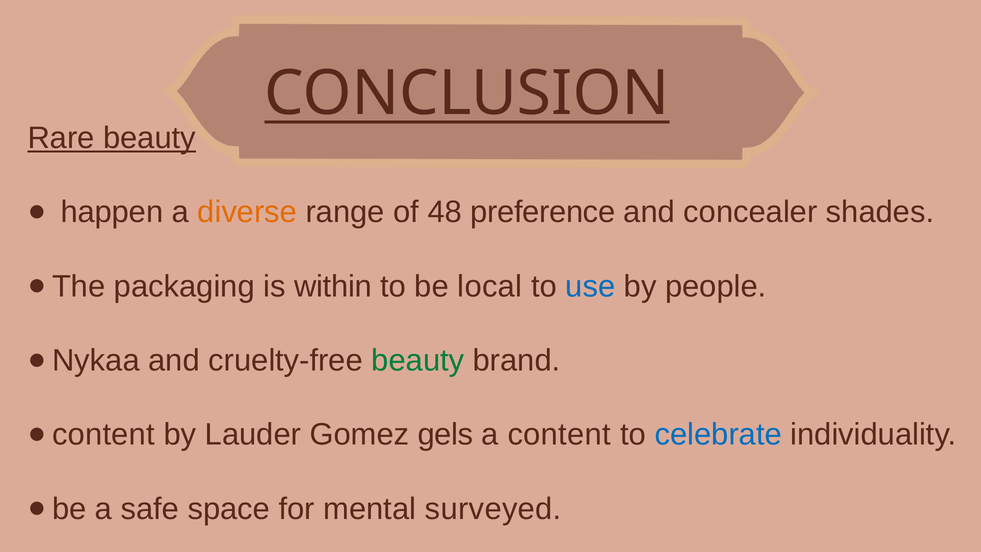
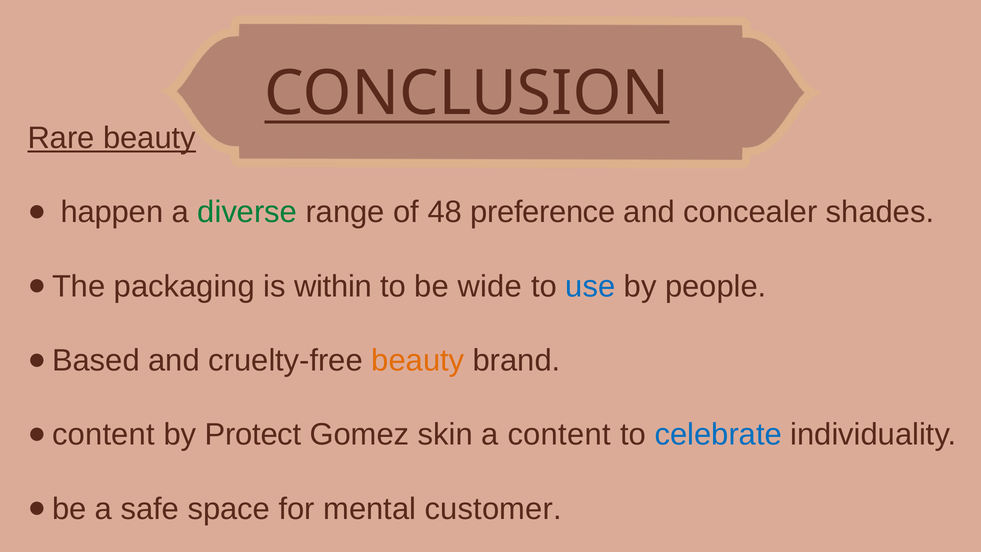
diverse colour: orange -> green
local: local -> wide
Nykaa: Nykaa -> Based
beauty at (418, 360) colour: green -> orange
Lauder: Lauder -> Protect
gels: gels -> skin
surveyed: surveyed -> customer
